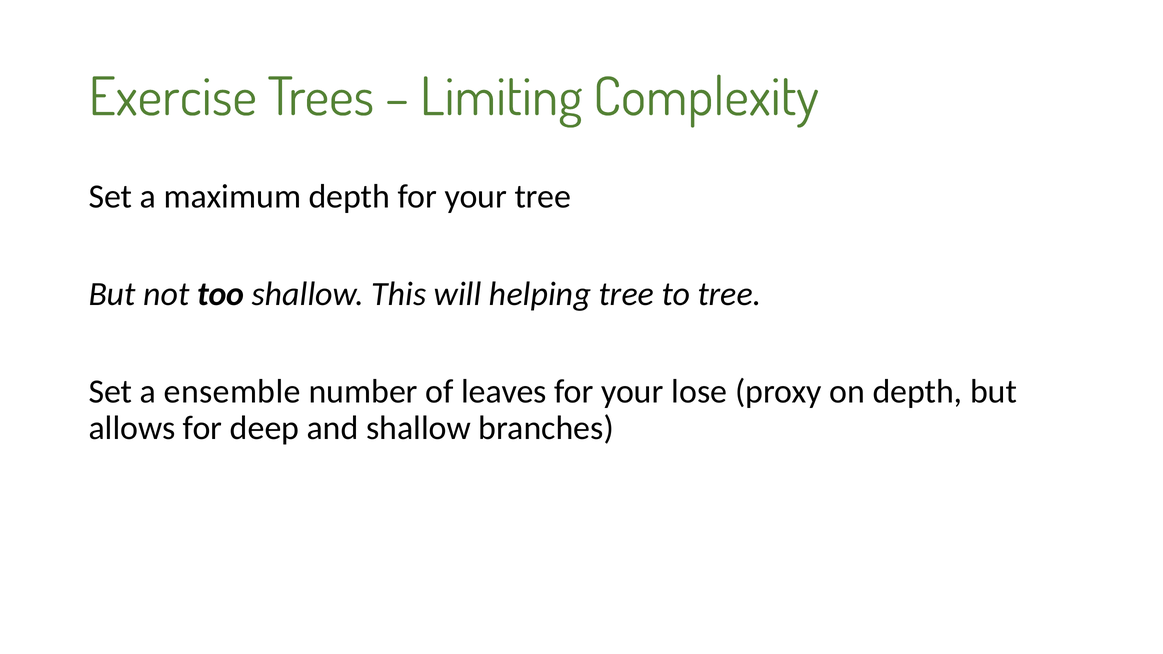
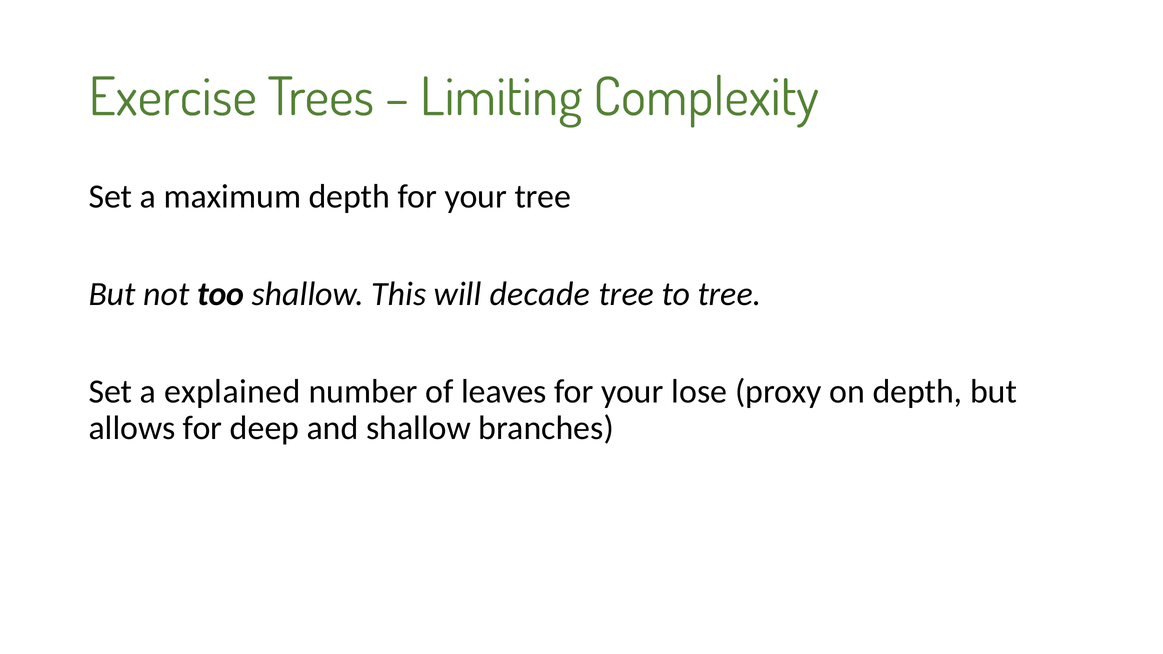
helping: helping -> decade
ensemble: ensemble -> explained
